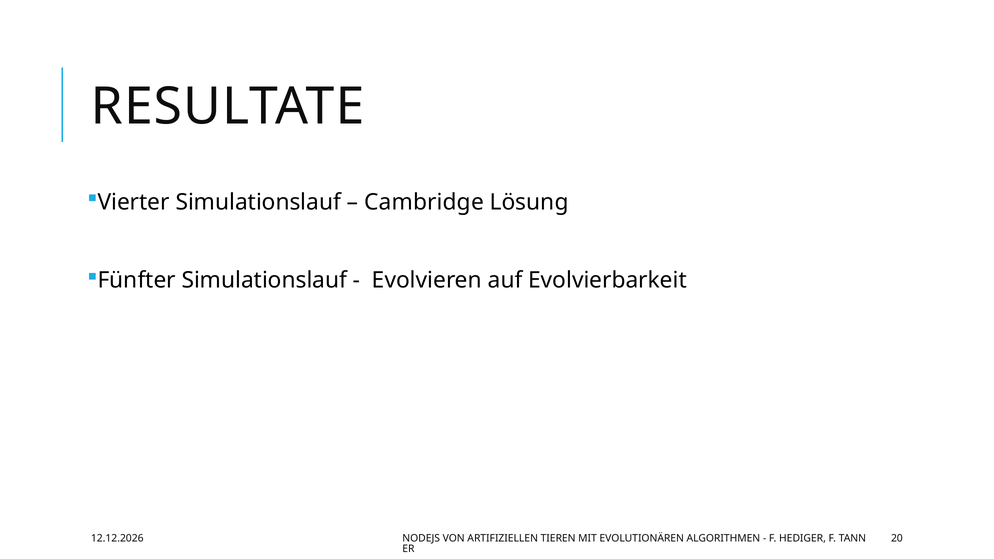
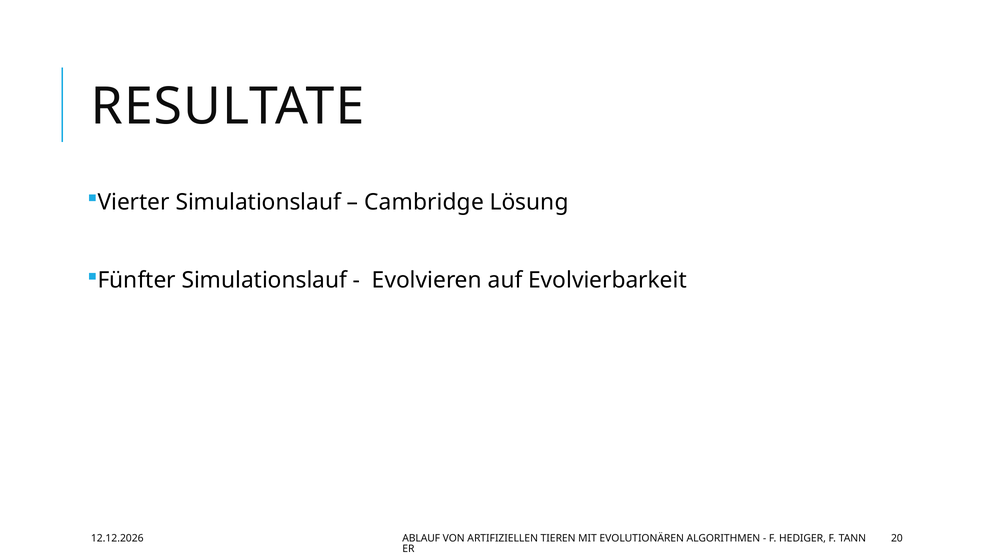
NODEJS: NODEJS -> ABLAUF
